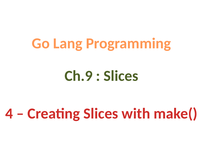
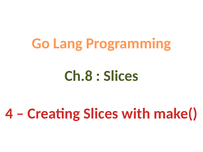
Ch.9: Ch.9 -> Ch.8
